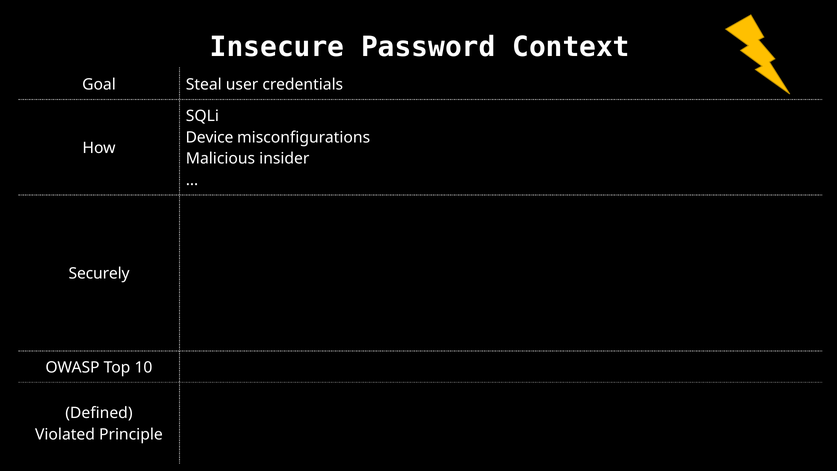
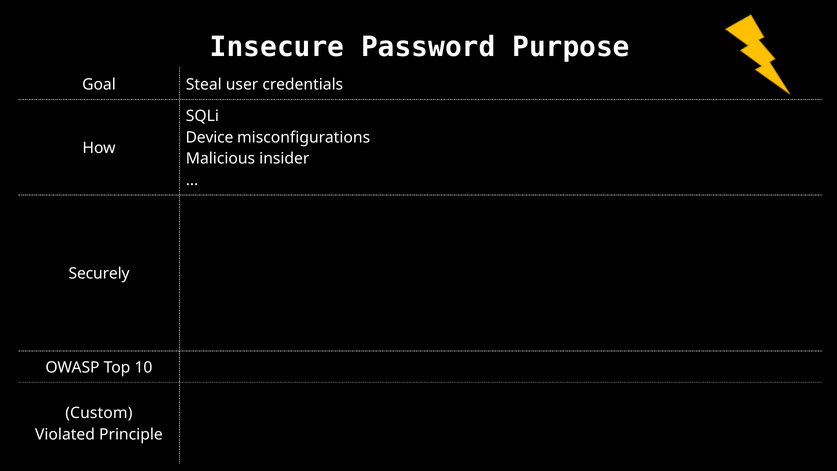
Context: Context -> Purpose
Defined: Defined -> Custom
